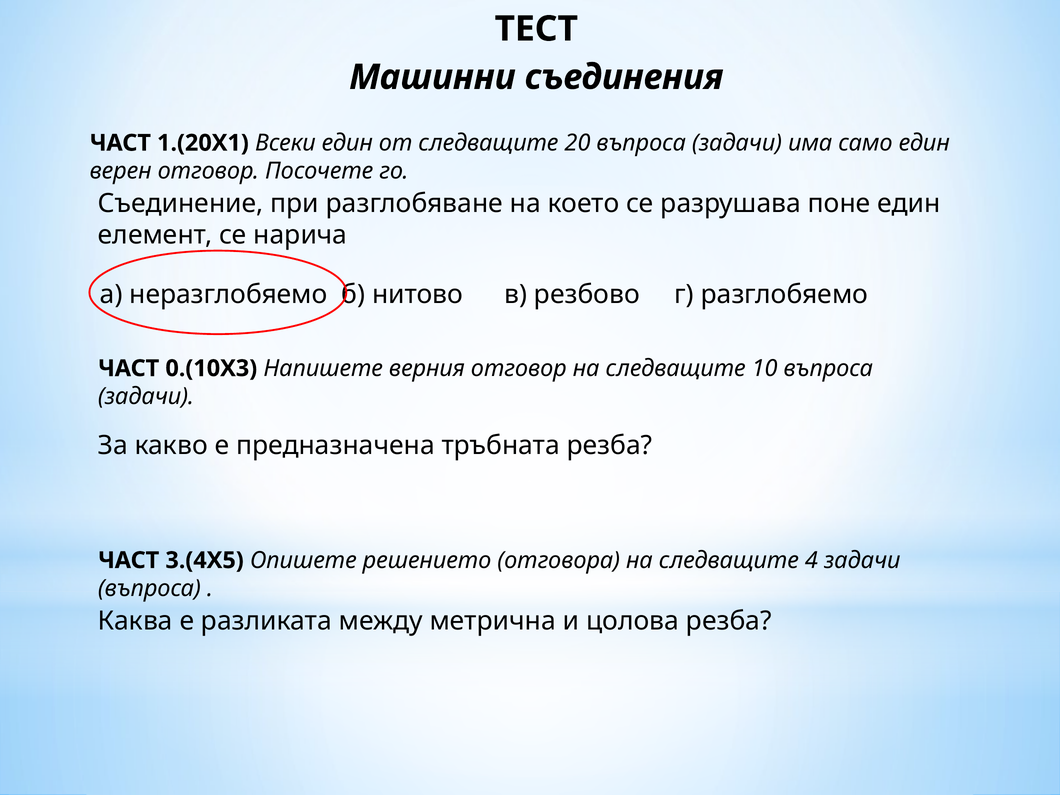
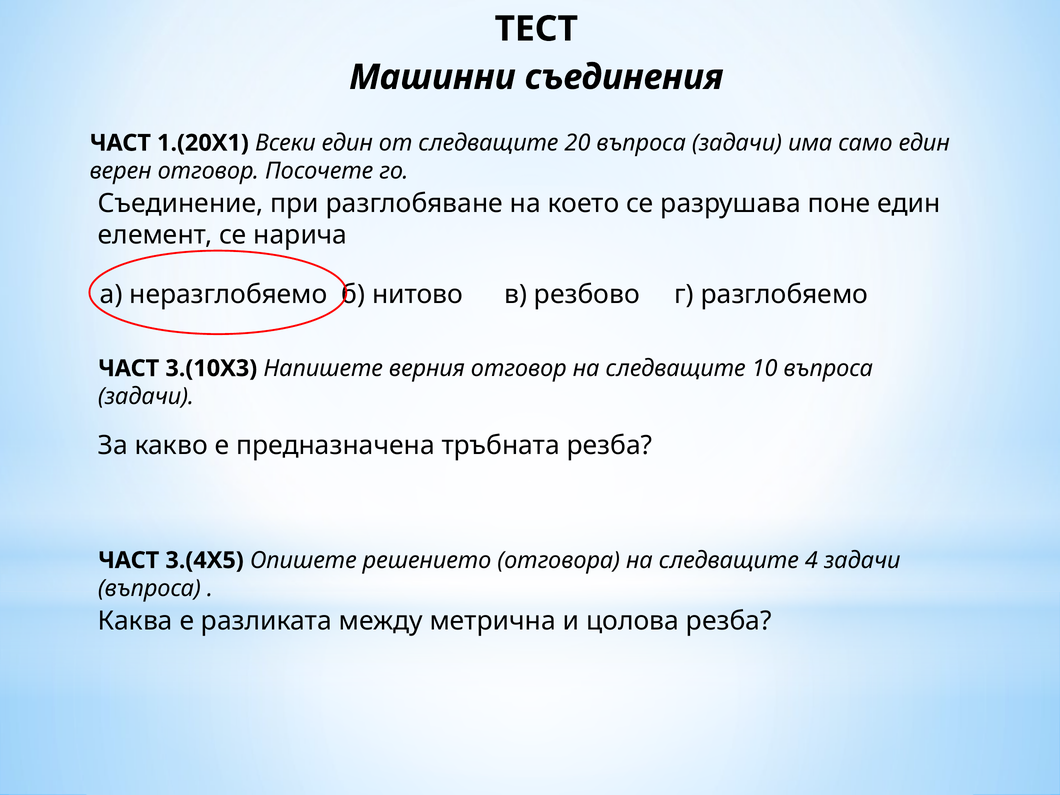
0.(10Х3: 0.(10Х3 -> 3.(10Х3
